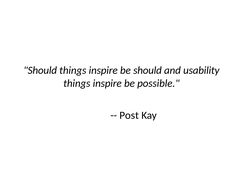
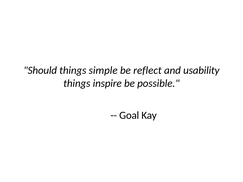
inspire at (103, 70): inspire -> simple
be should: should -> reflect
Post: Post -> Goal
